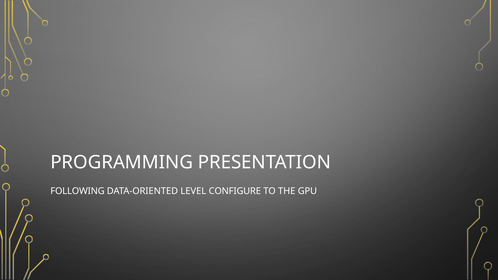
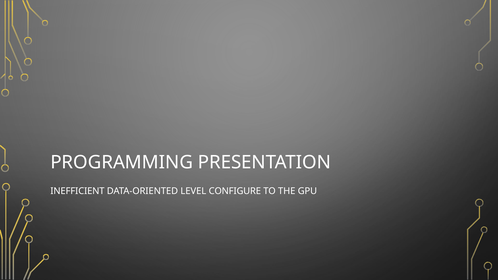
FOLLOWING: FOLLOWING -> INEFFICIENT
